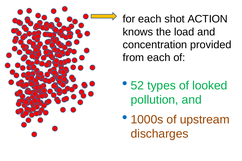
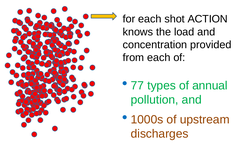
52: 52 -> 77
looked: looked -> annual
